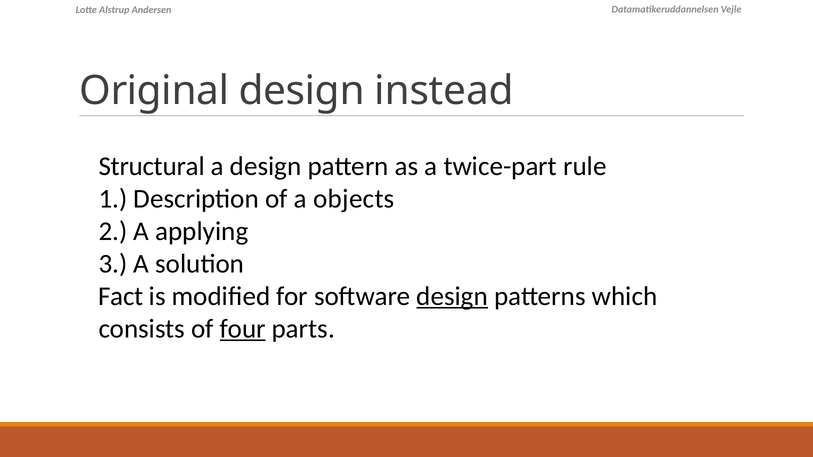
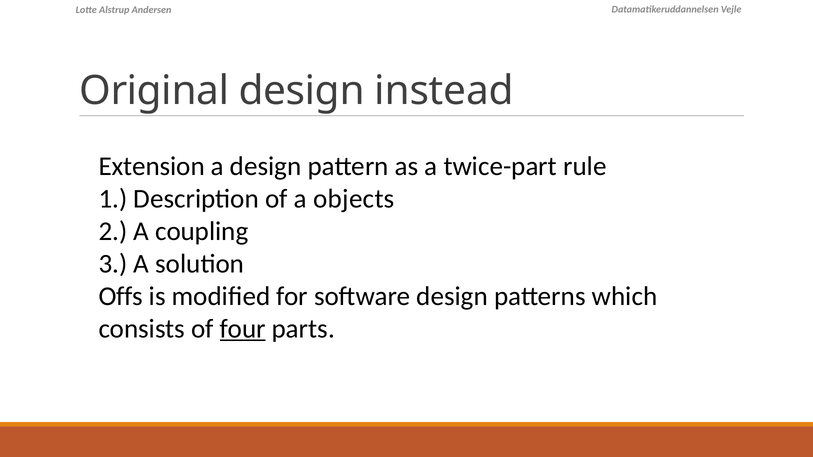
Structural: Structural -> Extension
applying: applying -> coupling
Fact: Fact -> Offs
design at (452, 296) underline: present -> none
